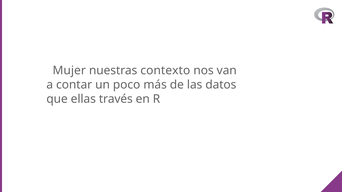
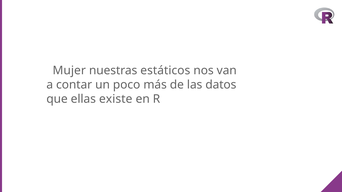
contexto: contexto -> estáticos
través: través -> existe
